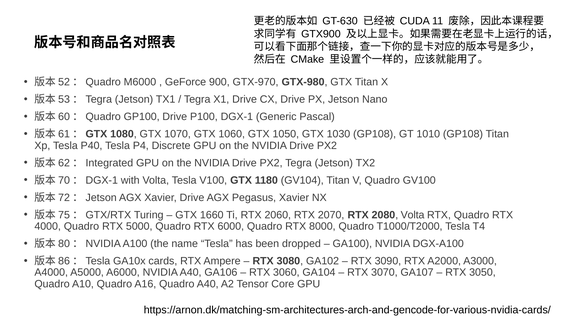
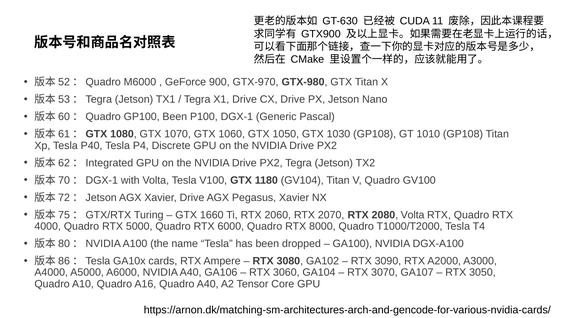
GP100 Drive: Drive -> Been
